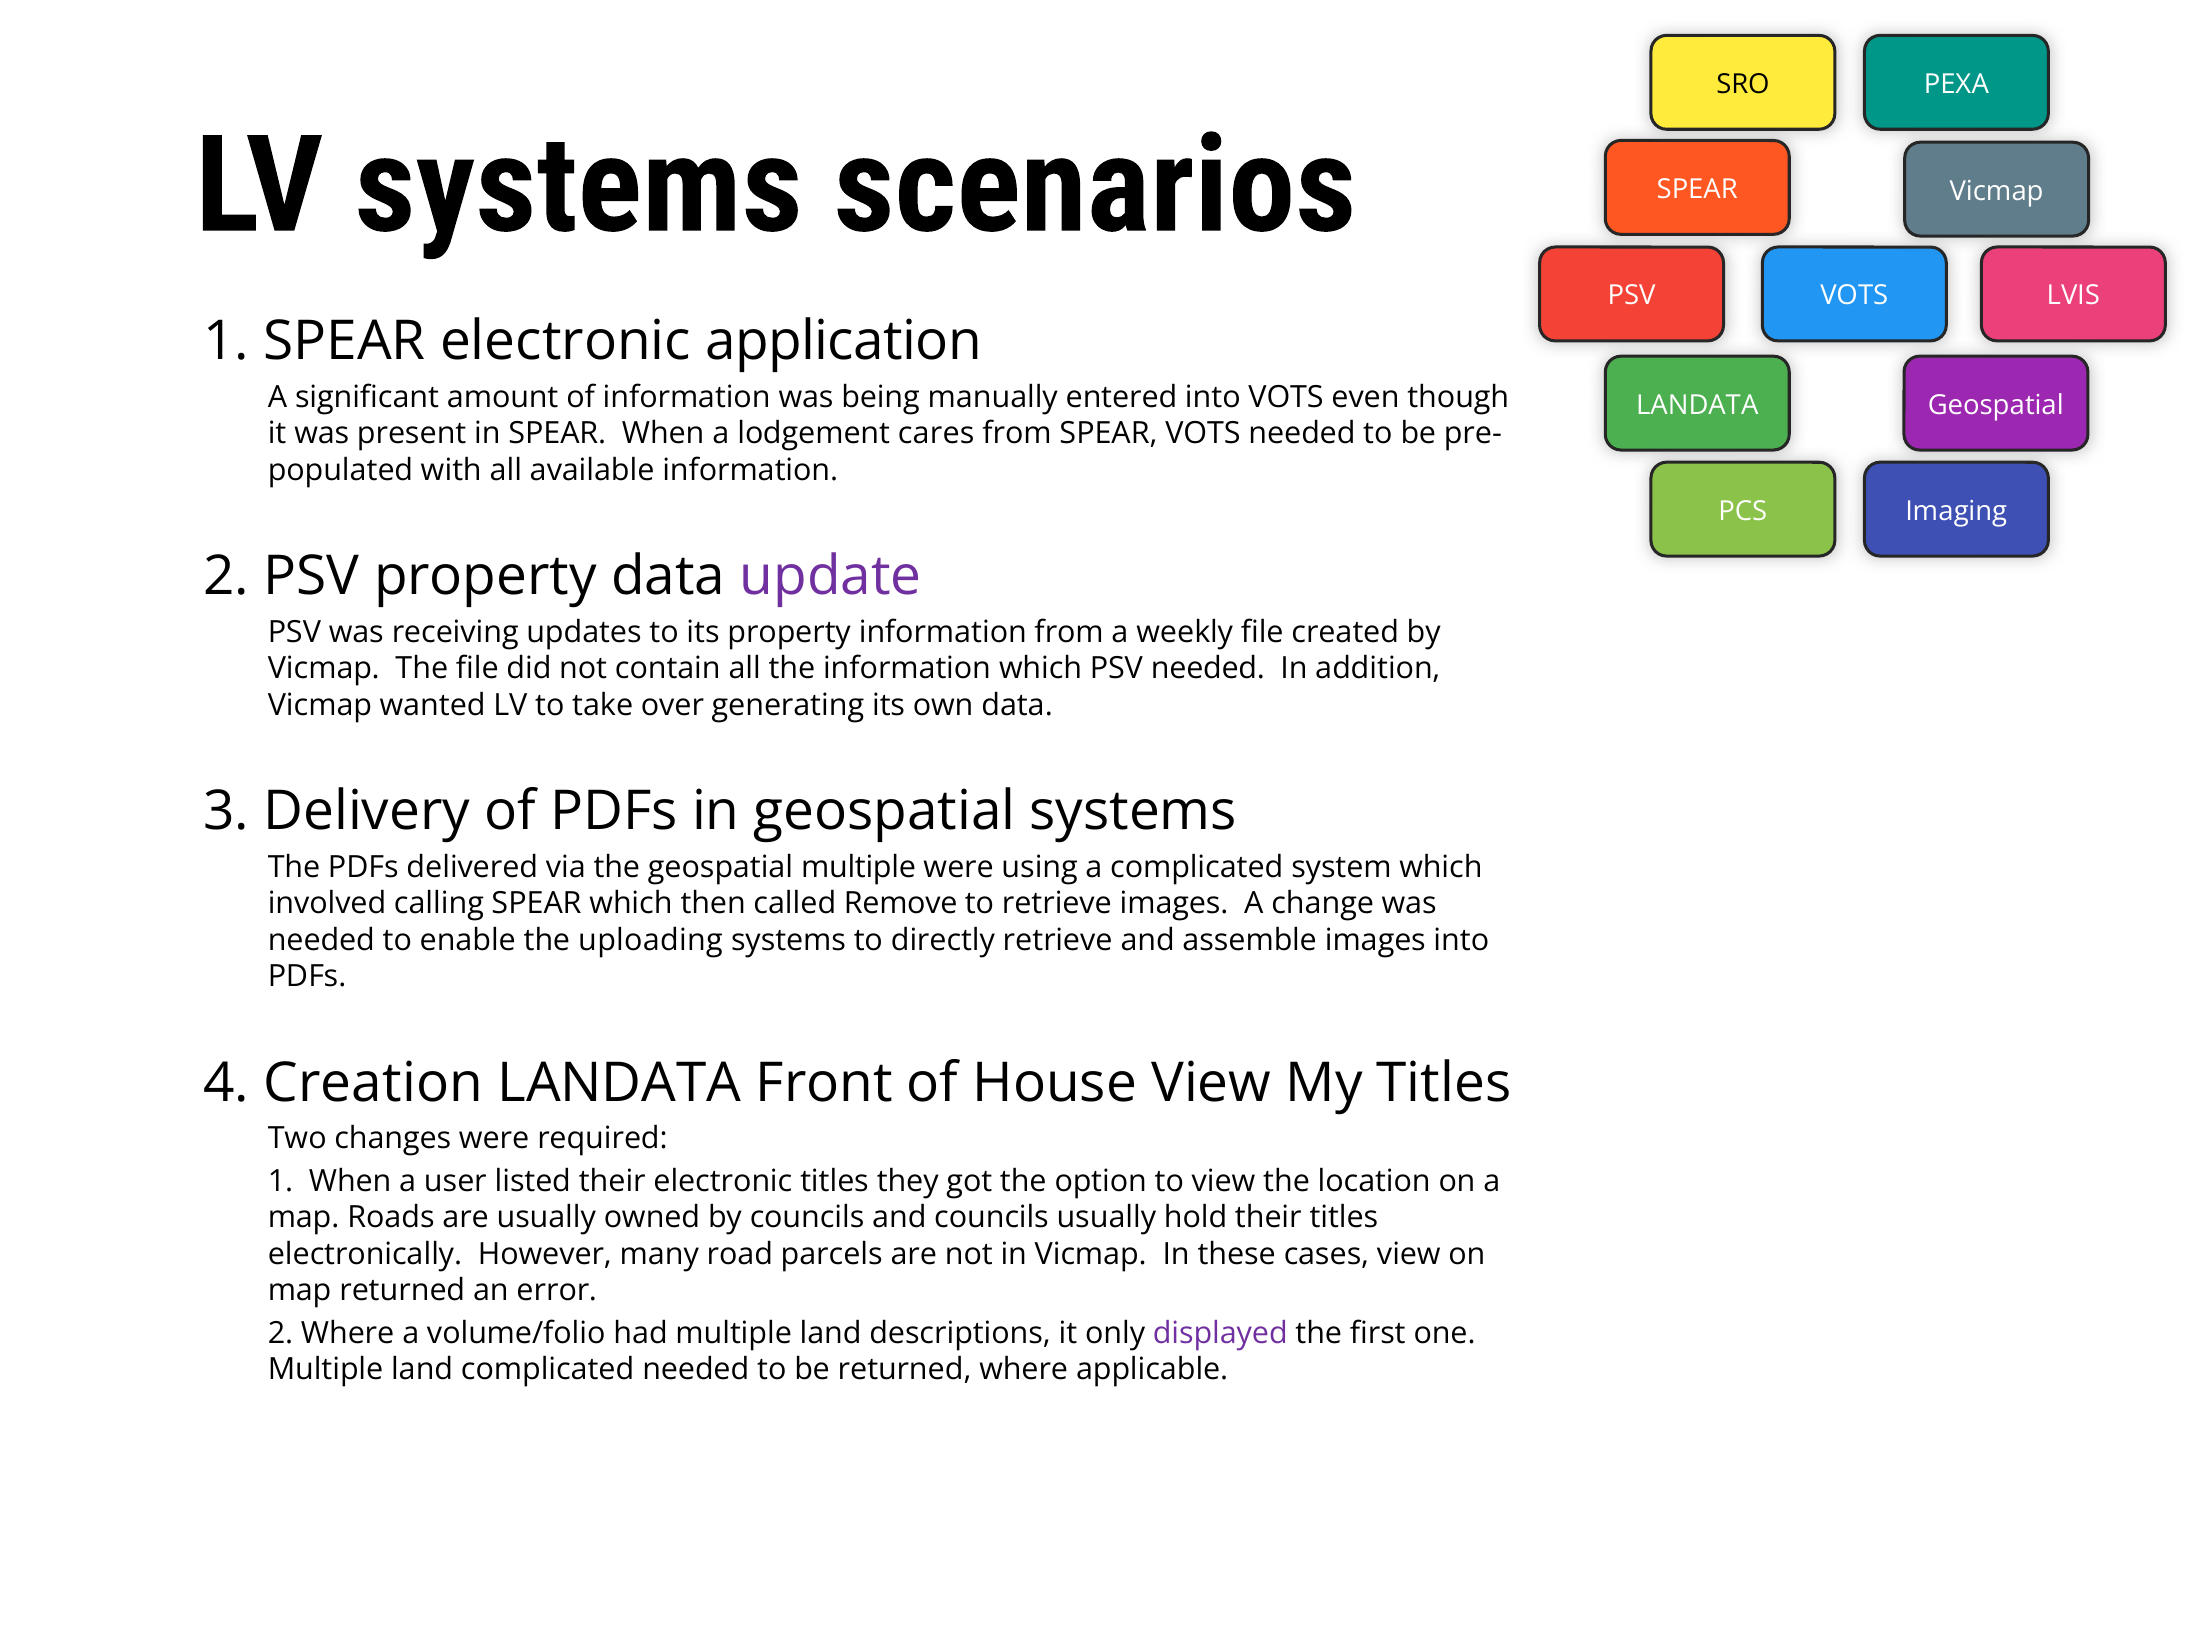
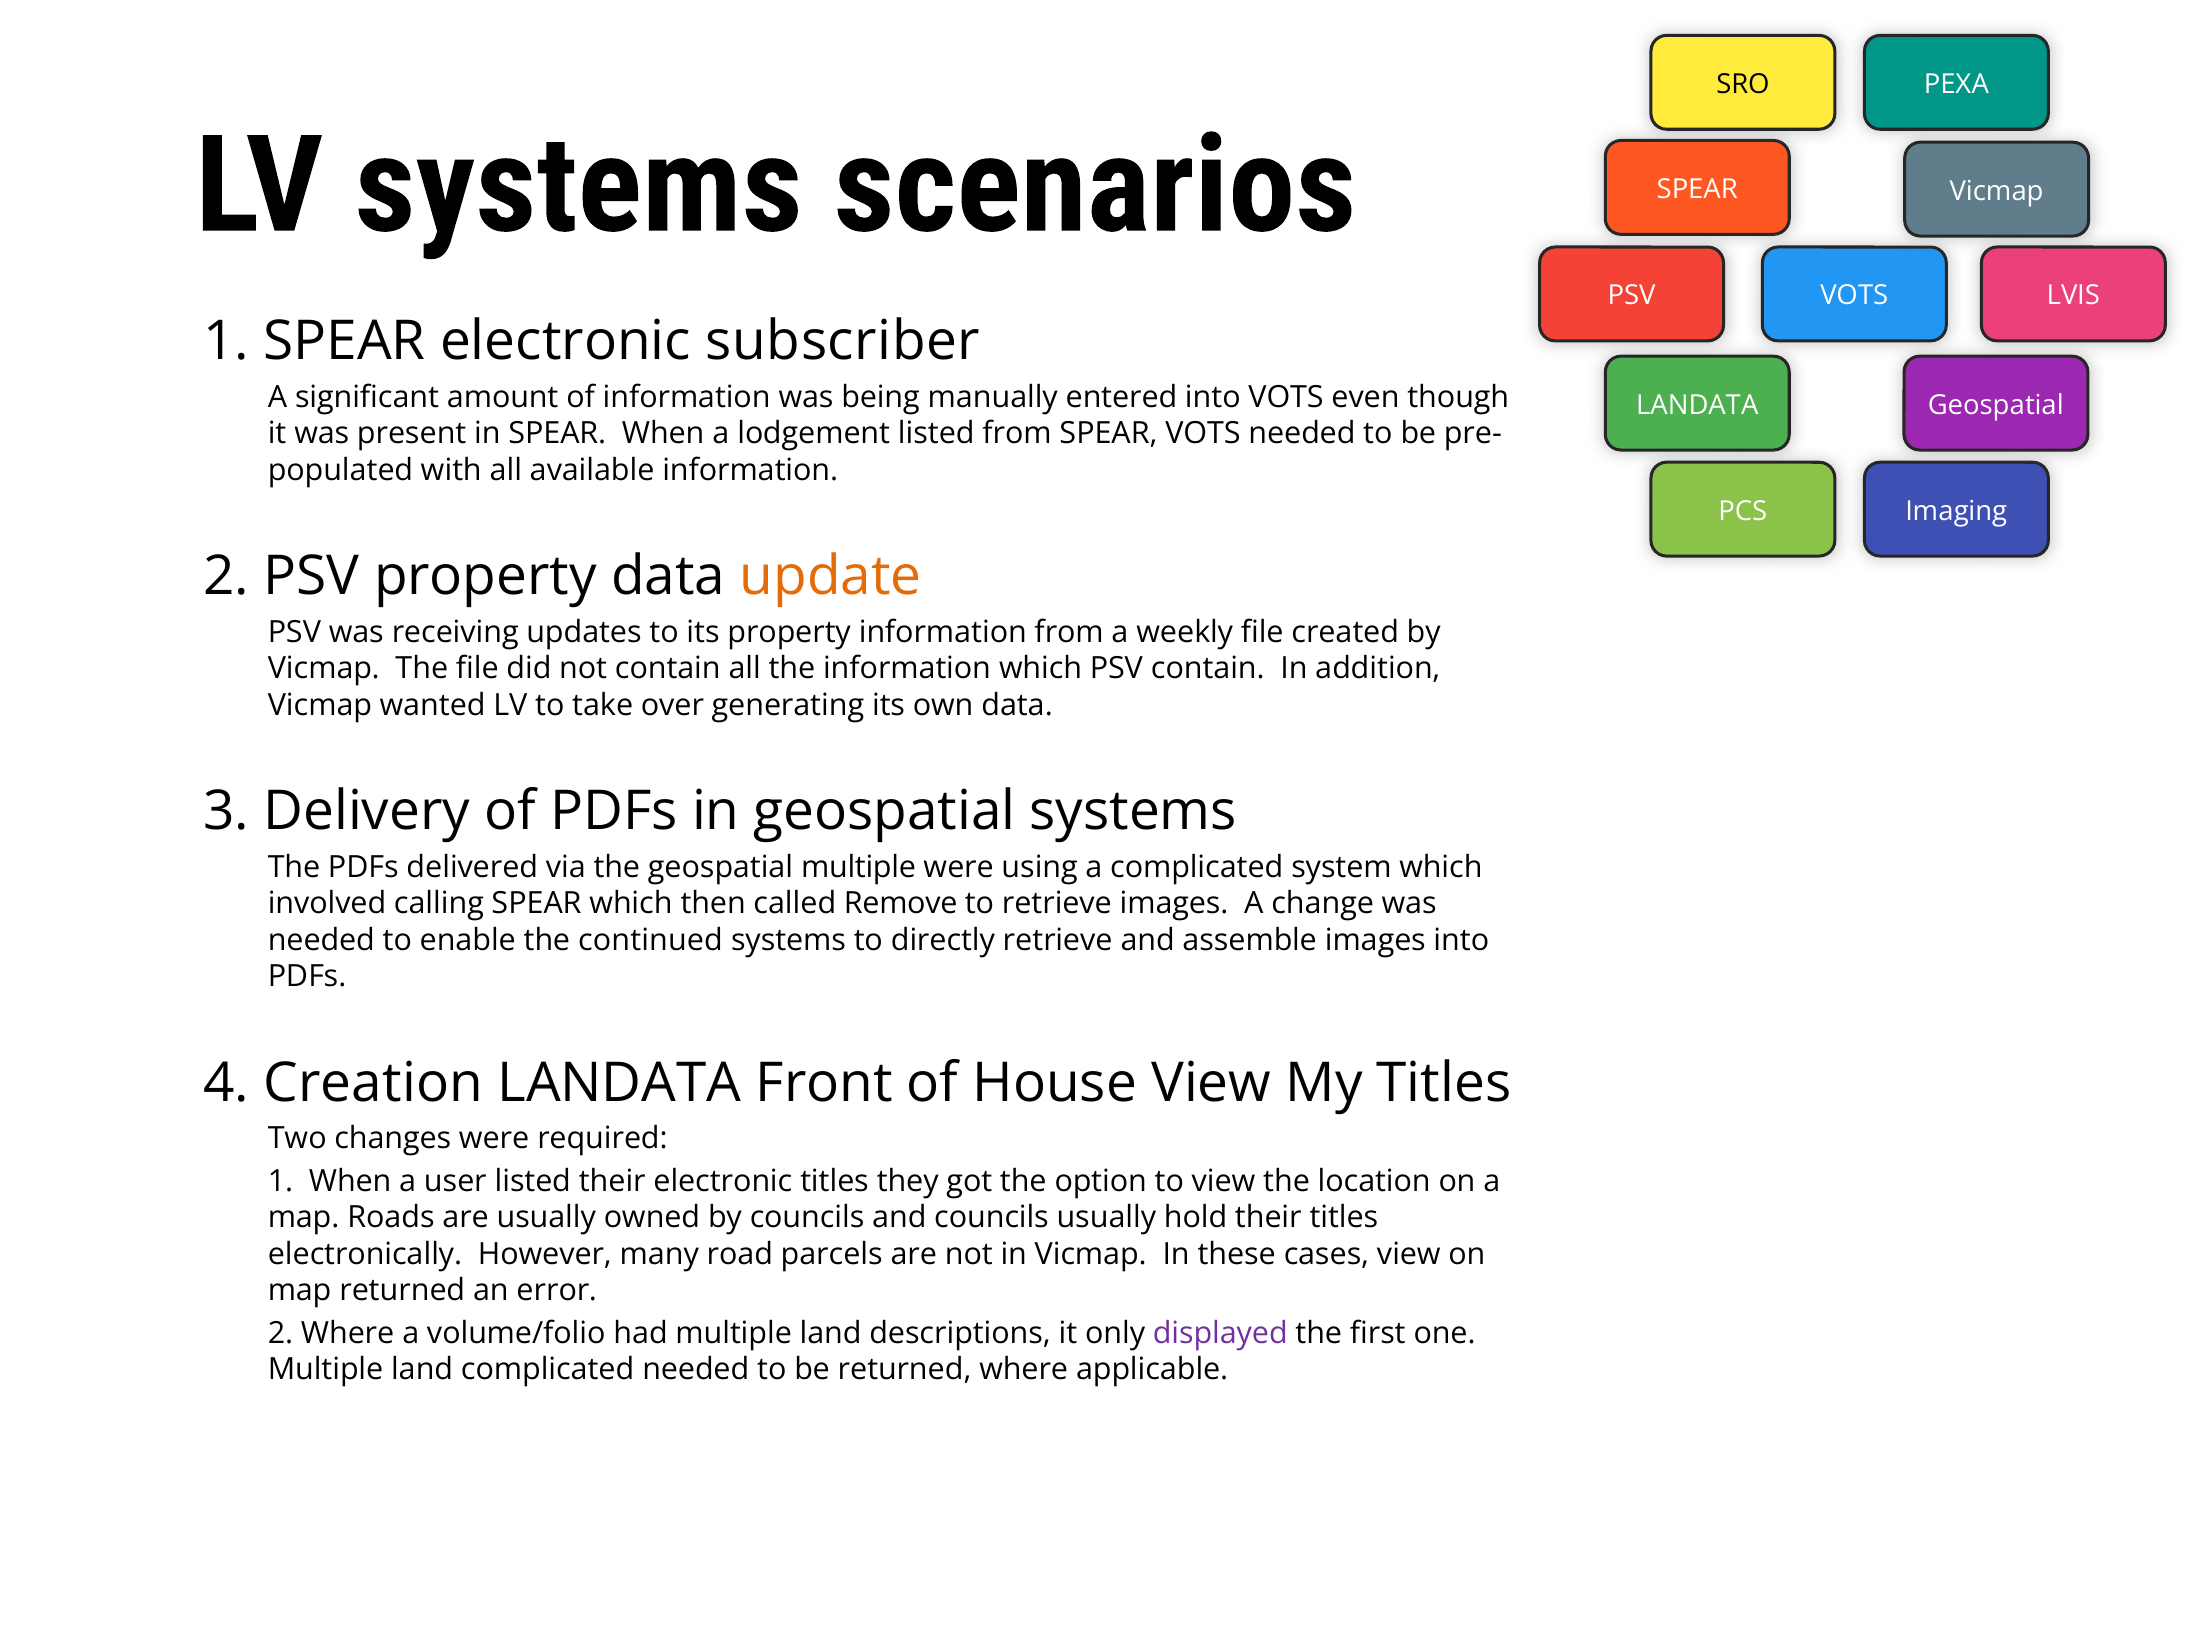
application: application -> subscriber
lodgement cares: cares -> listed
update colour: purple -> orange
PSV needed: needed -> contain
uploading: uploading -> continued
